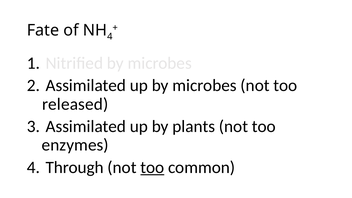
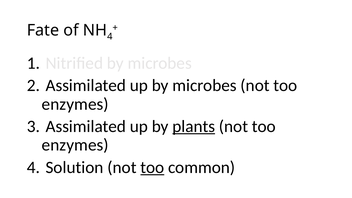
released at (75, 104): released -> enzymes
plants underline: none -> present
Through: Through -> Solution
